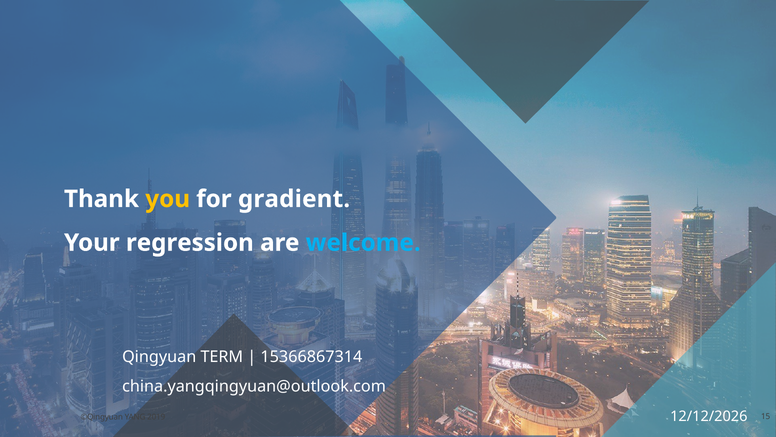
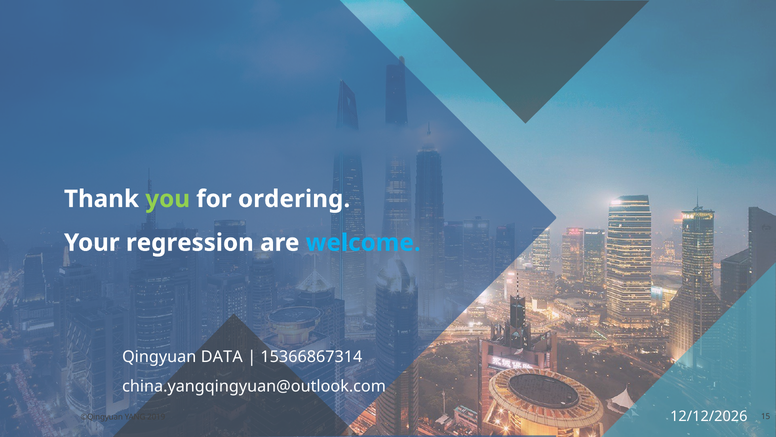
you colour: yellow -> light green
gradient: gradient -> ordering
TERM: TERM -> DATA
